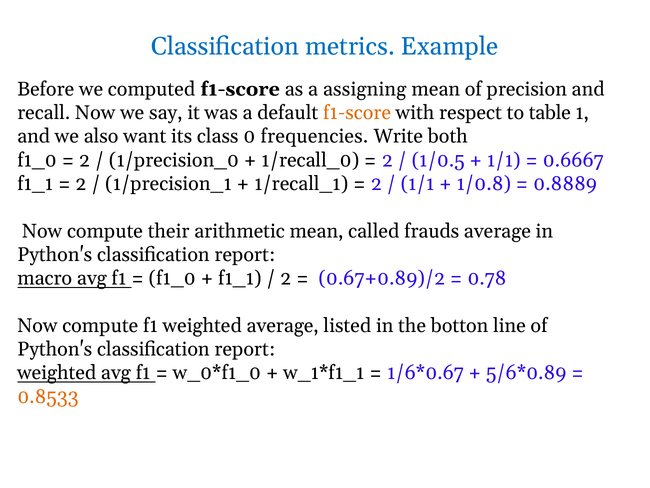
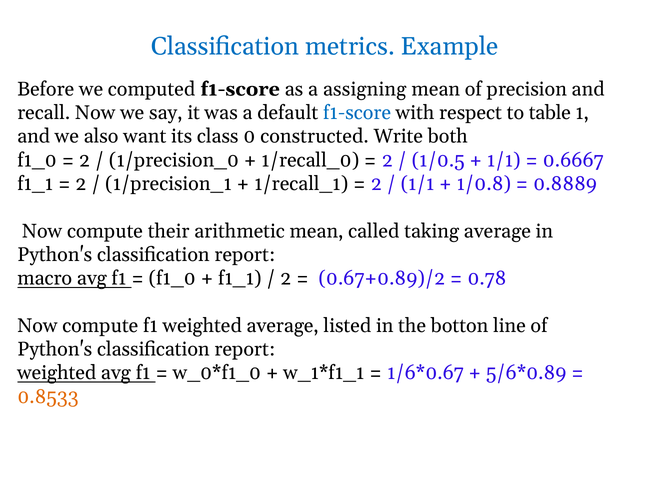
f1-score at (357, 113) colour: orange -> blue
frequencies: frequencies -> constructed
frauds: frauds -> taking
